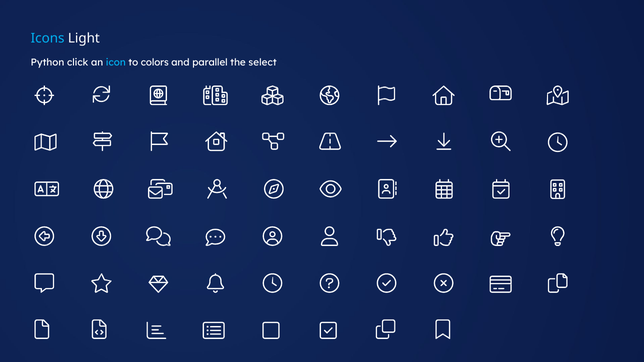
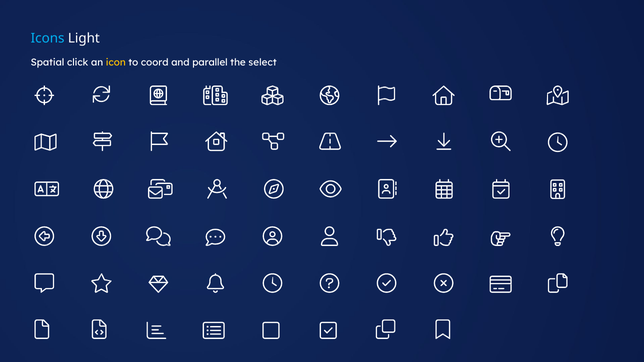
Python: Python -> Spatial
icon colour: light blue -> yellow
colors: colors -> coord
